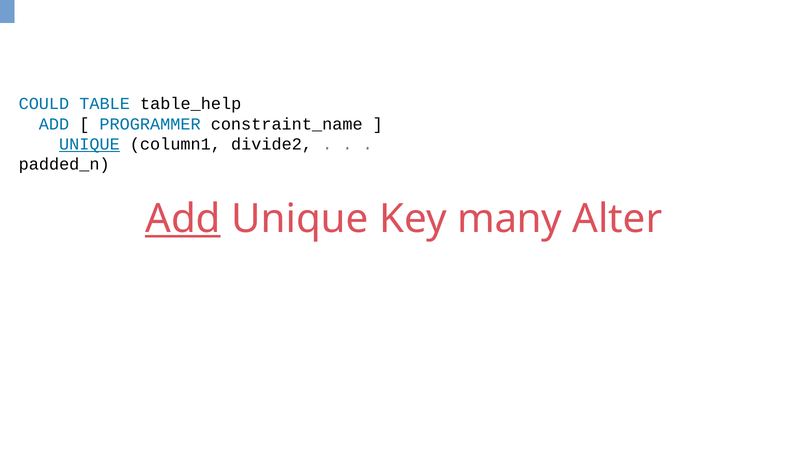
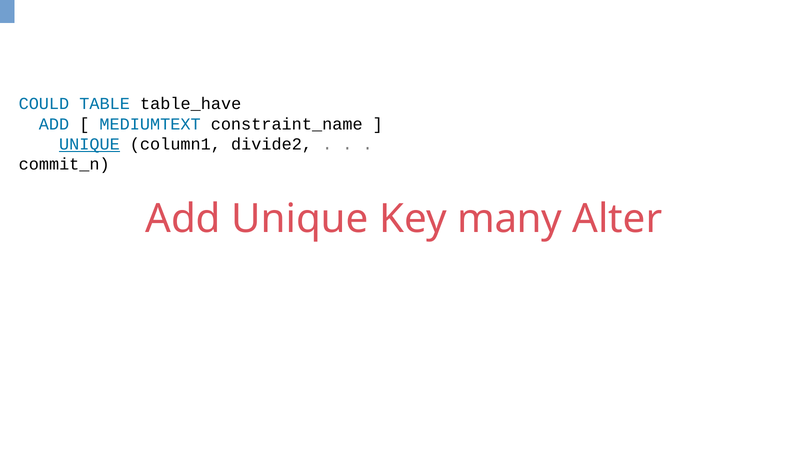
table_help: table_help -> table_have
PROGRAMMER: PROGRAMMER -> MEDIUMTEXT
padded_n: padded_n -> commit_n
Add at (183, 219) underline: present -> none
